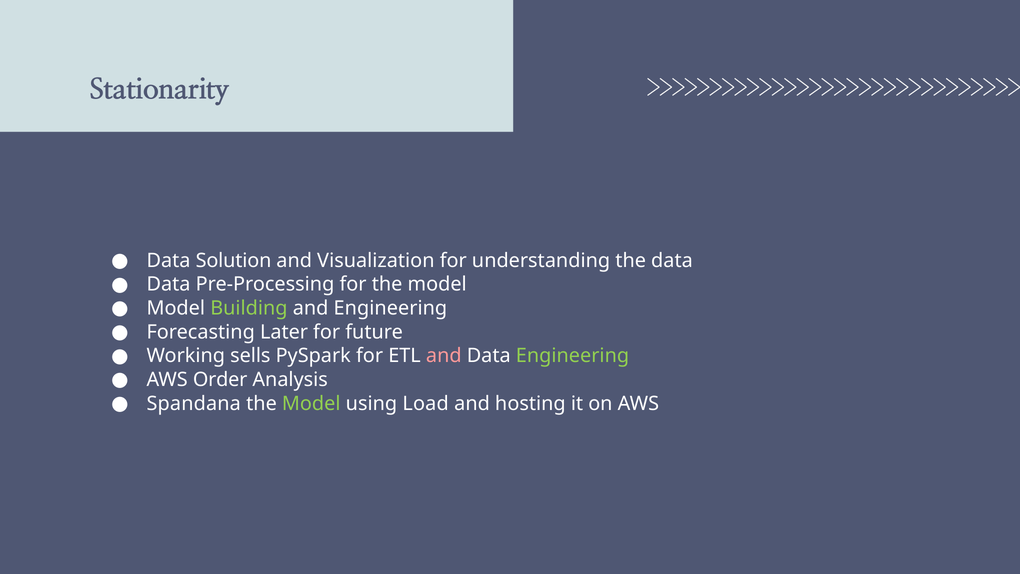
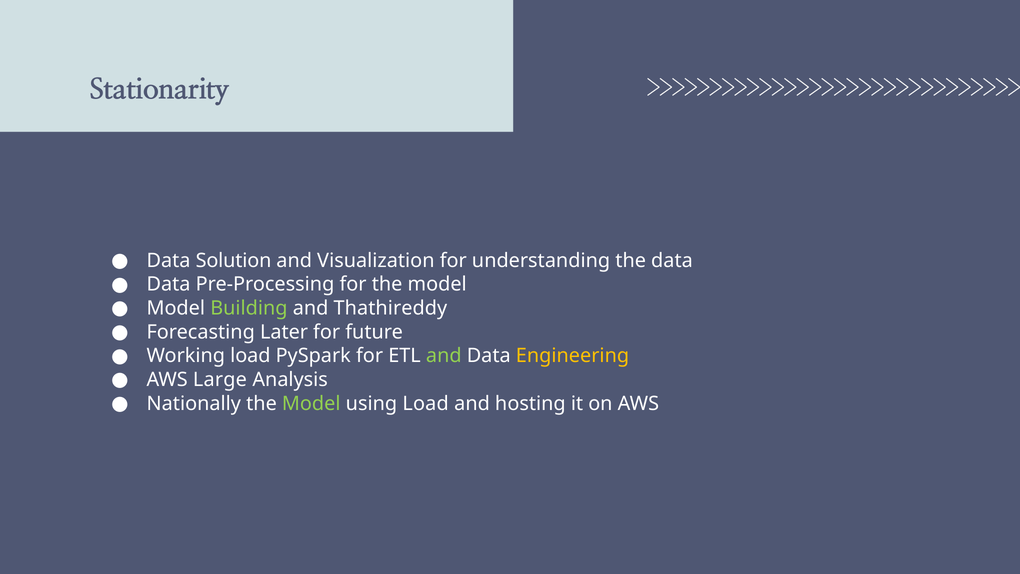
and Engineering: Engineering -> Thathireddy
Working sells: sells -> load
and at (444, 356) colour: pink -> light green
Engineering at (572, 356) colour: light green -> yellow
Order: Order -> Large
Spandana: Spandana -> Nationally
